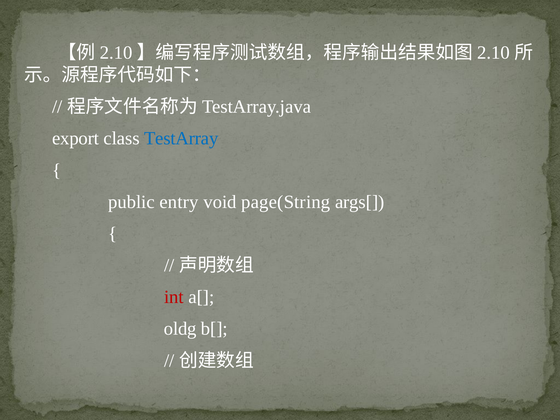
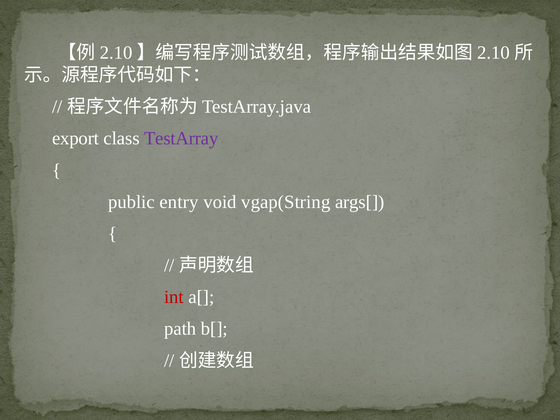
TestArray colour: blue -> purple
page(String: page(String -> vgap(String
oldg: oldg -> path
